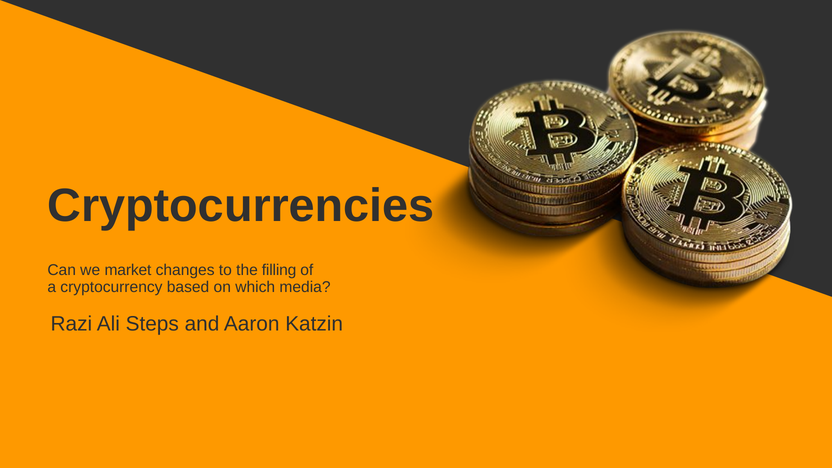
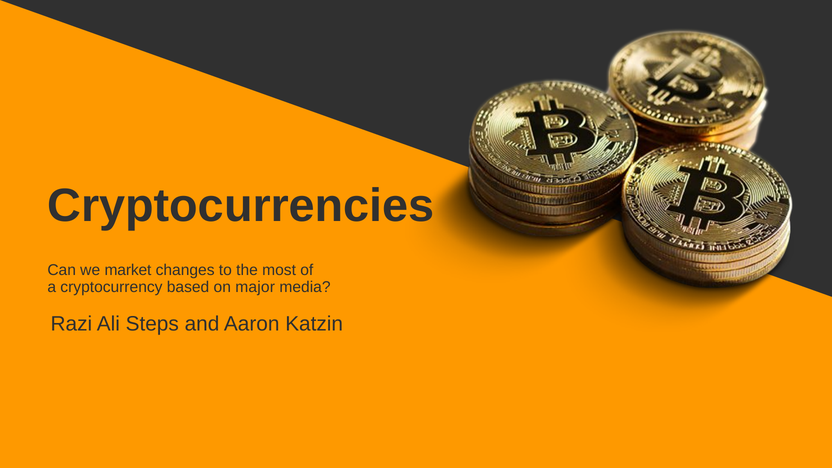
filling: filling -> most
which: which -> major
